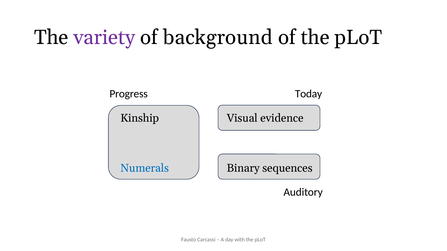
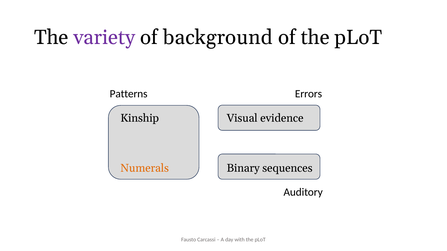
Progress: Progress -> Patterns
Today: Today -> Errors
Numerals colour: blue -> orange
